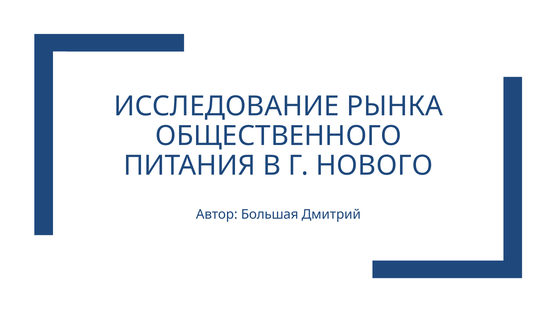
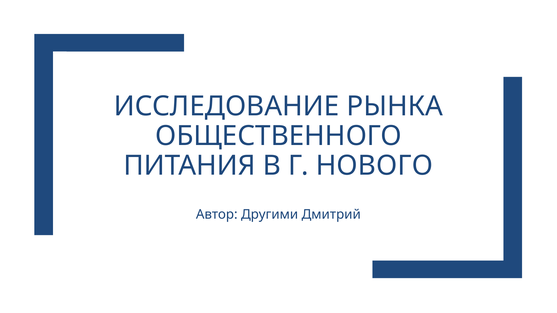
Большая: Большая -> Другими
